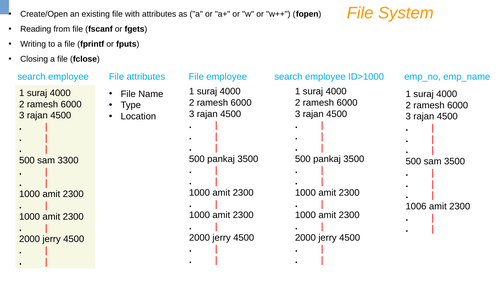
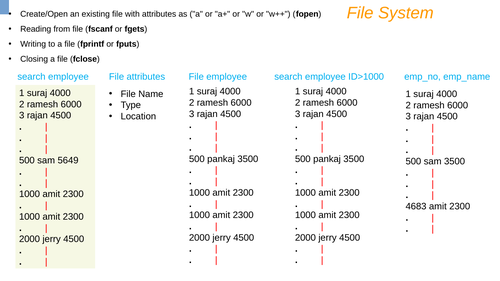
3300: 3300 -> 5649
1006: 1006 -> 4683
